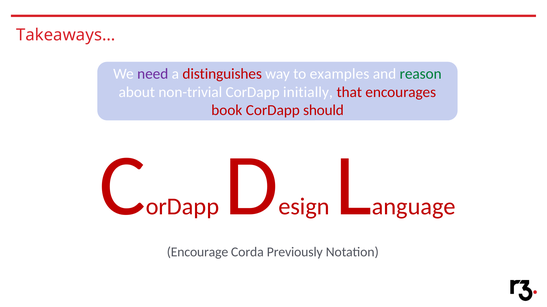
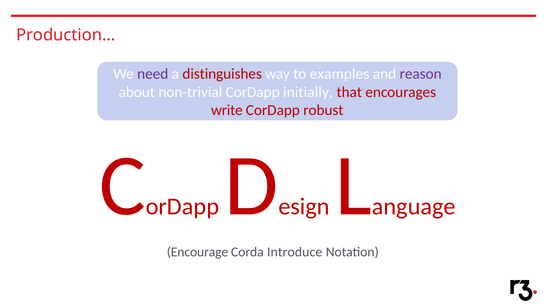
Takeaways…: Takeaways… -> Production…
reason colour: green -> purple
book: book -> write
should: should -> robust
Previously: Previously -> Introduce
